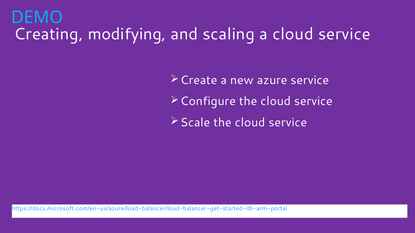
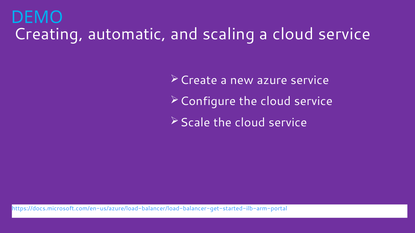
modifying: modifying -> automatic
